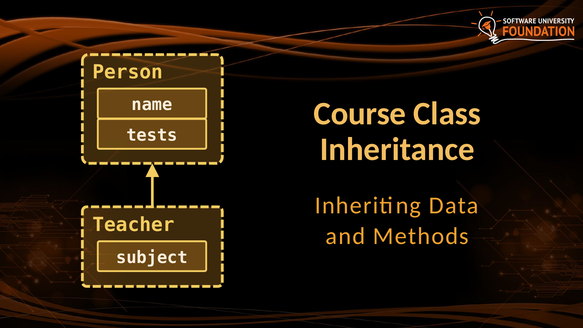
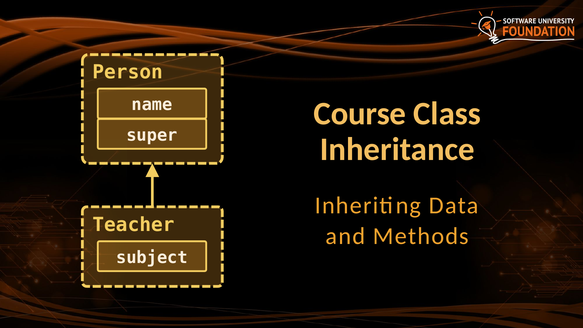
tests: tests -> super
